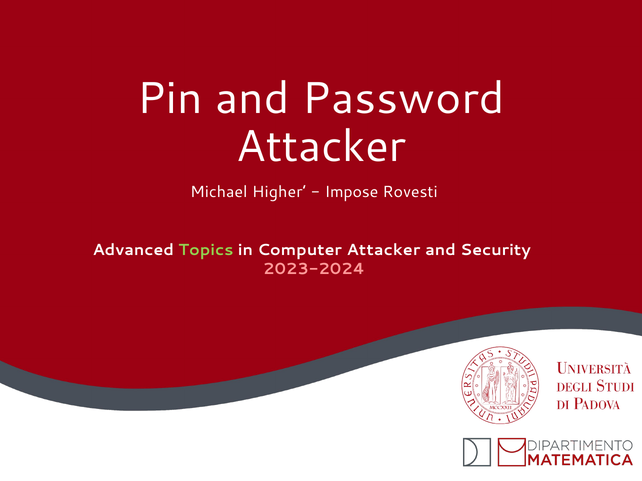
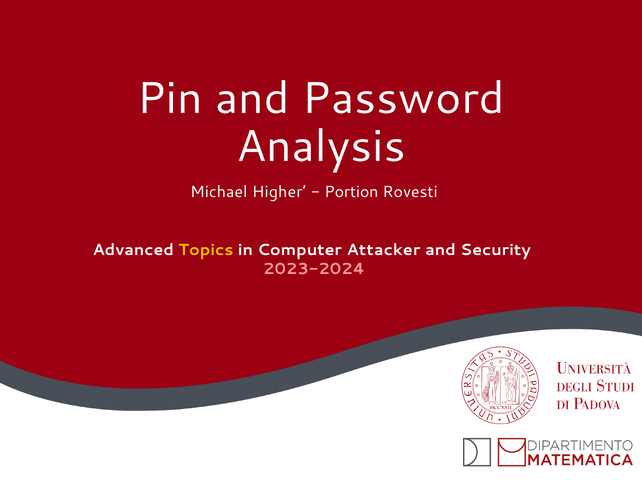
Attacker at (321, 147): Attacker -> Analysis
Impose: Impose -> Portion
Topics colour: light green -> yellow
